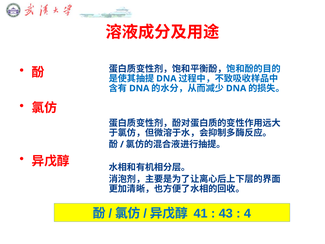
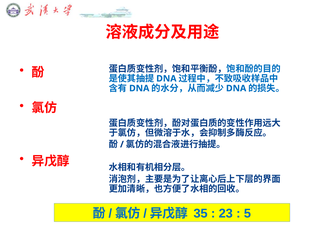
41: 41 -> 35
43: 43 -> 23
4: 4 -> 5
